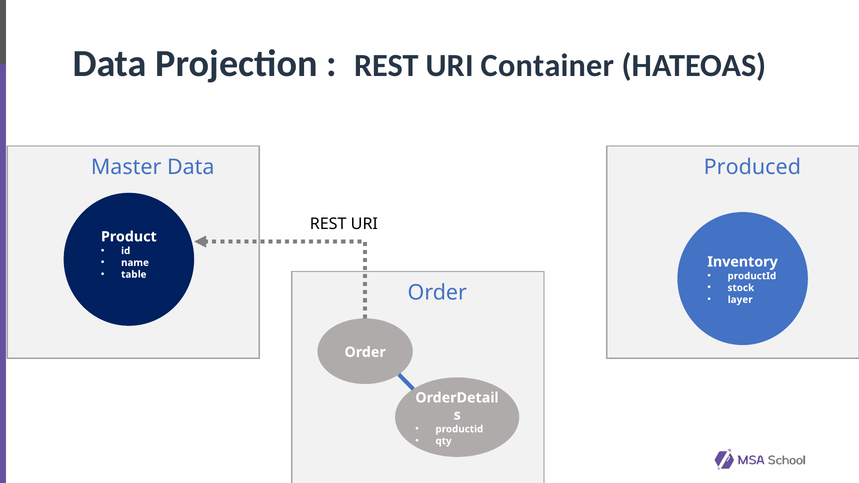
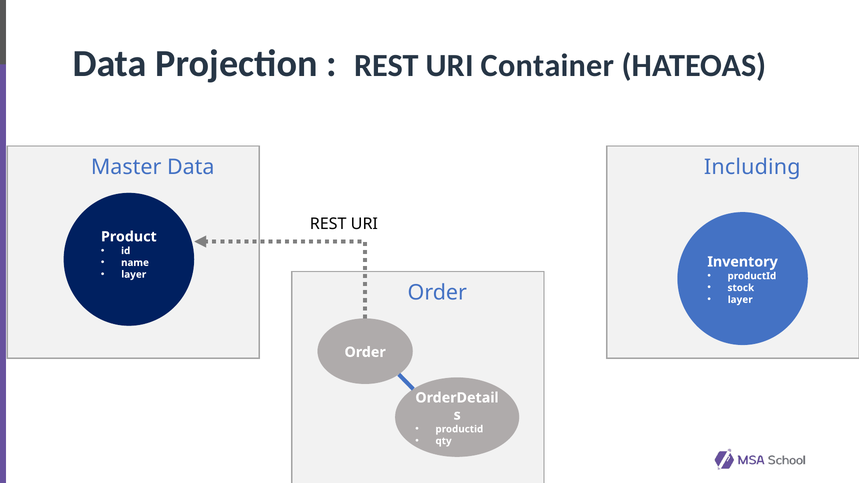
Produced: Produced -> Including
table at (134, 275): table -> layer
